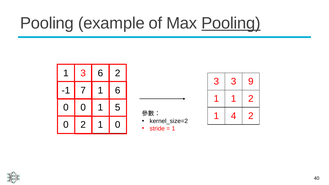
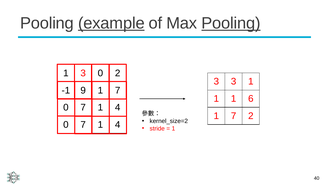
example underline: none -> present
3 6: 6 -> 0
3 9: 9 -> 1
7: 7 -> 9
6 at (118, 90): 6 -> 7
1 2: 2 -> 6
0 at (83, 108): 0 -> 7
5 at (118, 108): 5 -> 4
4 at (234, 116): 4 -> 7
2 at (83, 125): 2 -> 7
0 at (118, 125): 0 -> 4
